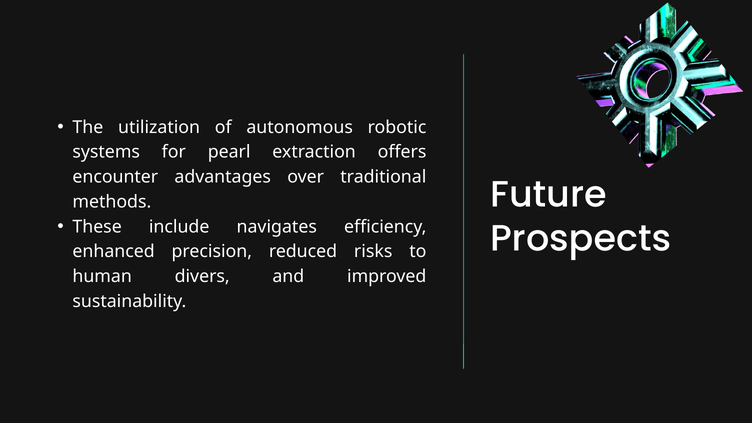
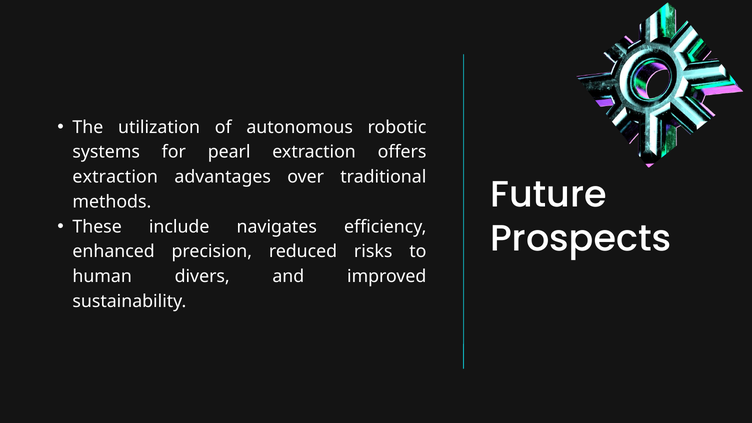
encounter at (115, 177): encounter -> extraction
